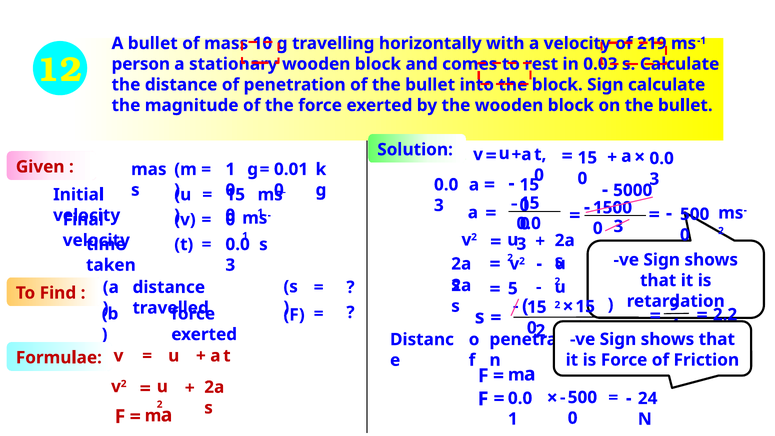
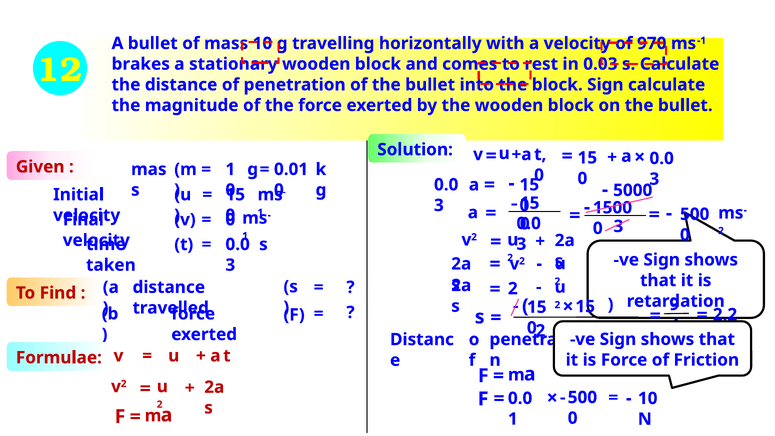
219: 219 -> 970
person: person -> brakes
5 at (513, 289): 5 -> 2
24 at (648, 398): 24 -> 10
